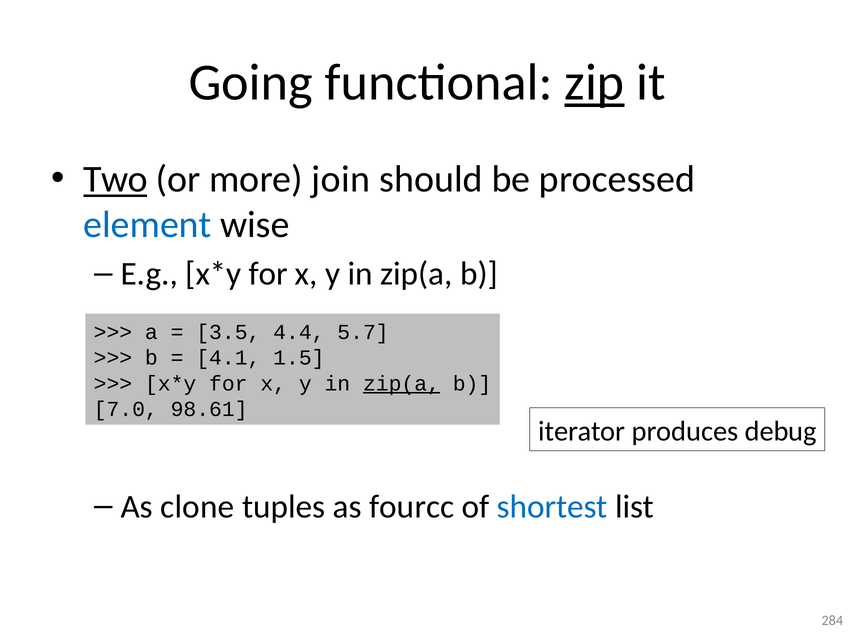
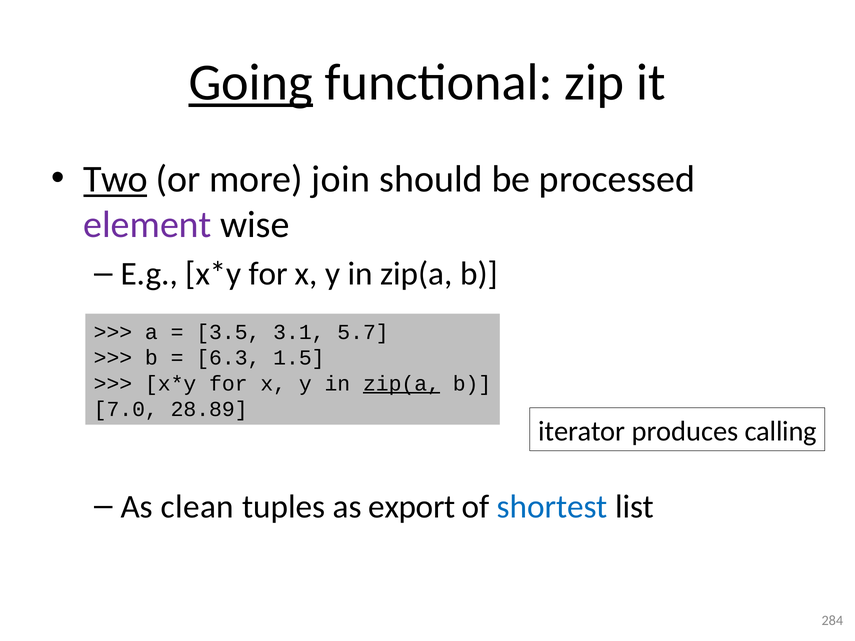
Going underline: none -> present
zip underline: present -> none
element colour: blue -> purple
4.4: 4.4 -> 3.1
4.1: 4.1 -> 6.3
98.61: 98.61 -> 28.89
debug: debug -> calling
clone: clone -> clean
fourcc: fourcc -> export
